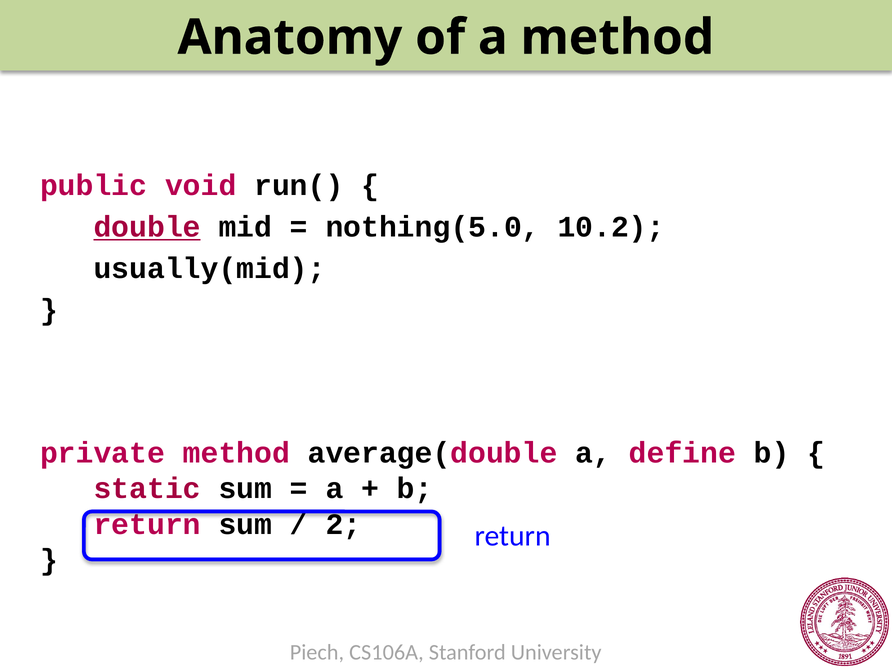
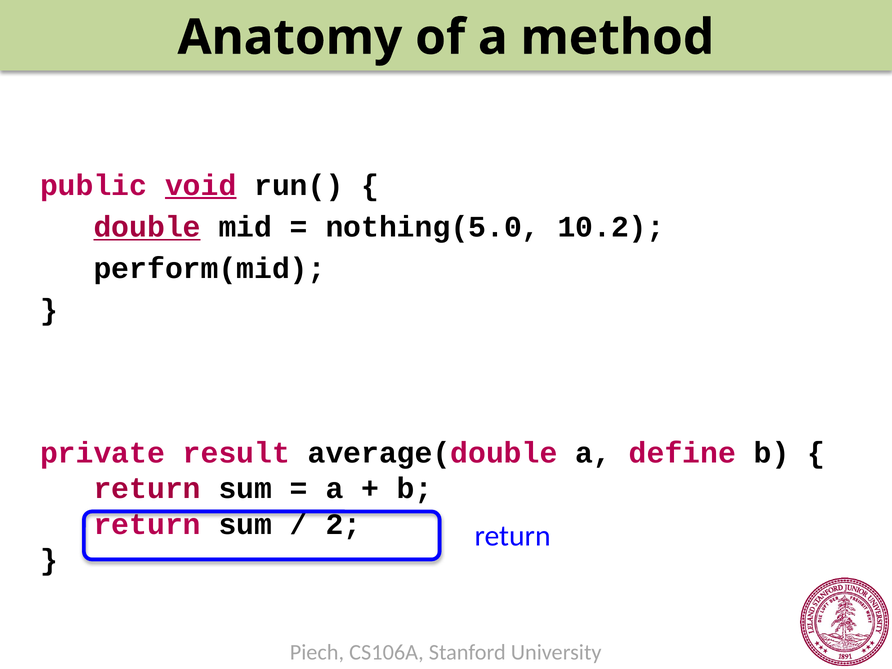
void underline: none -> present
usually(mid: usually(mid -> perform(mid
private method: method -> result
static at (147, 489): static -> return
